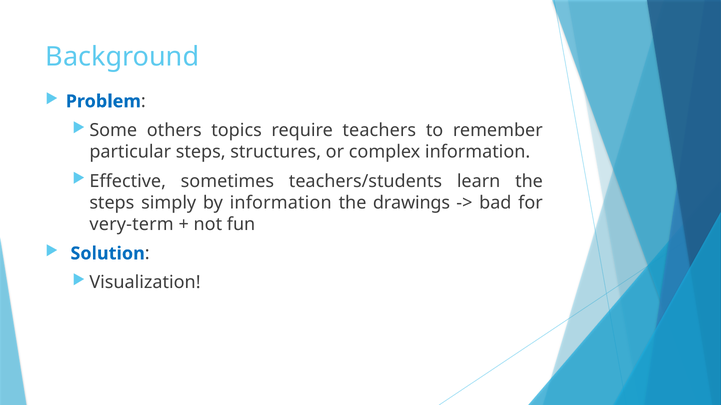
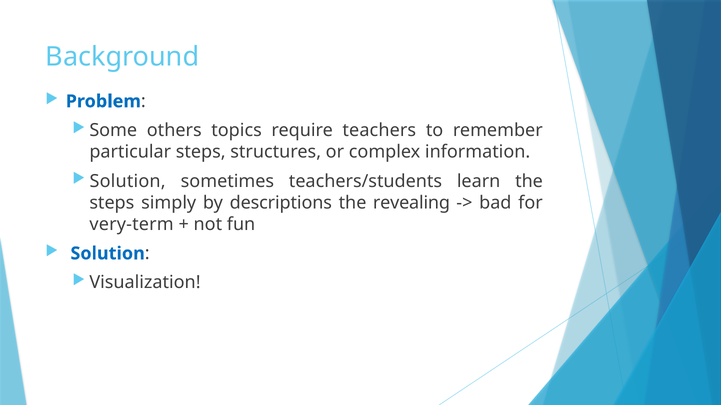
Effective at (128, 181): Effective -> Solution
by information: information -> descriptions
drawings: drawings -> revealing
